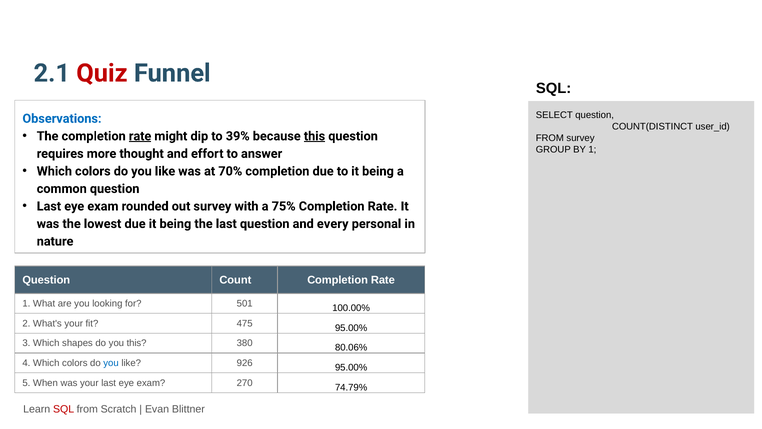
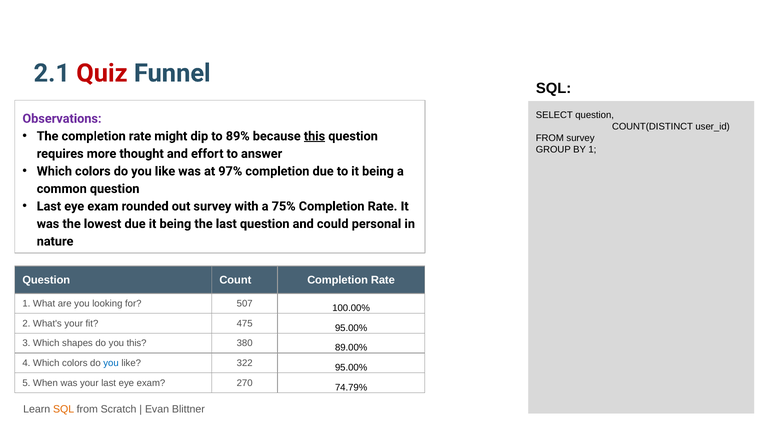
Observations colour: blue -> purple
rate at (140, 136) underline: present -> none
39%: 39% -> 89%
70%: 70% -> 97%
every: every -> could
501: 501 -> 507
80.06%: 80.06% -> 89.00%
926: 926 -> 322
SQL at (64, 409) colour: red -> orange
